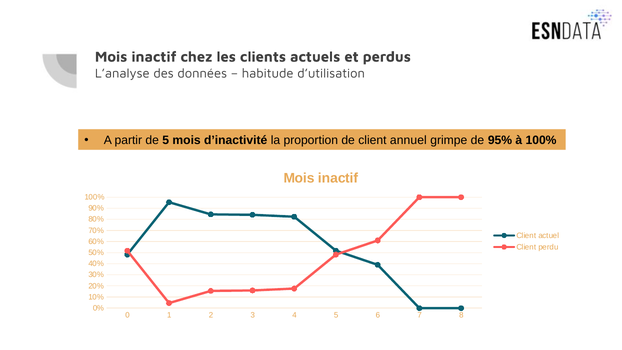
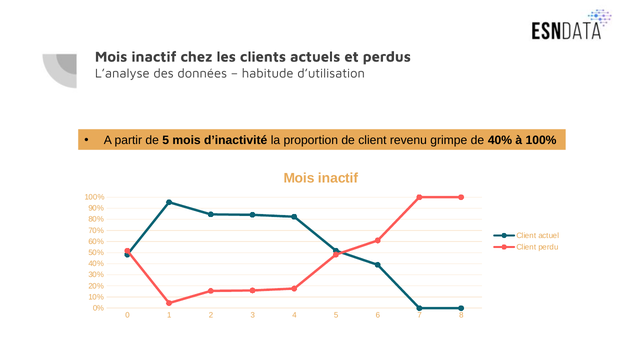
annuel: annuel -> revenu
de 95%: 95% -> 40%
